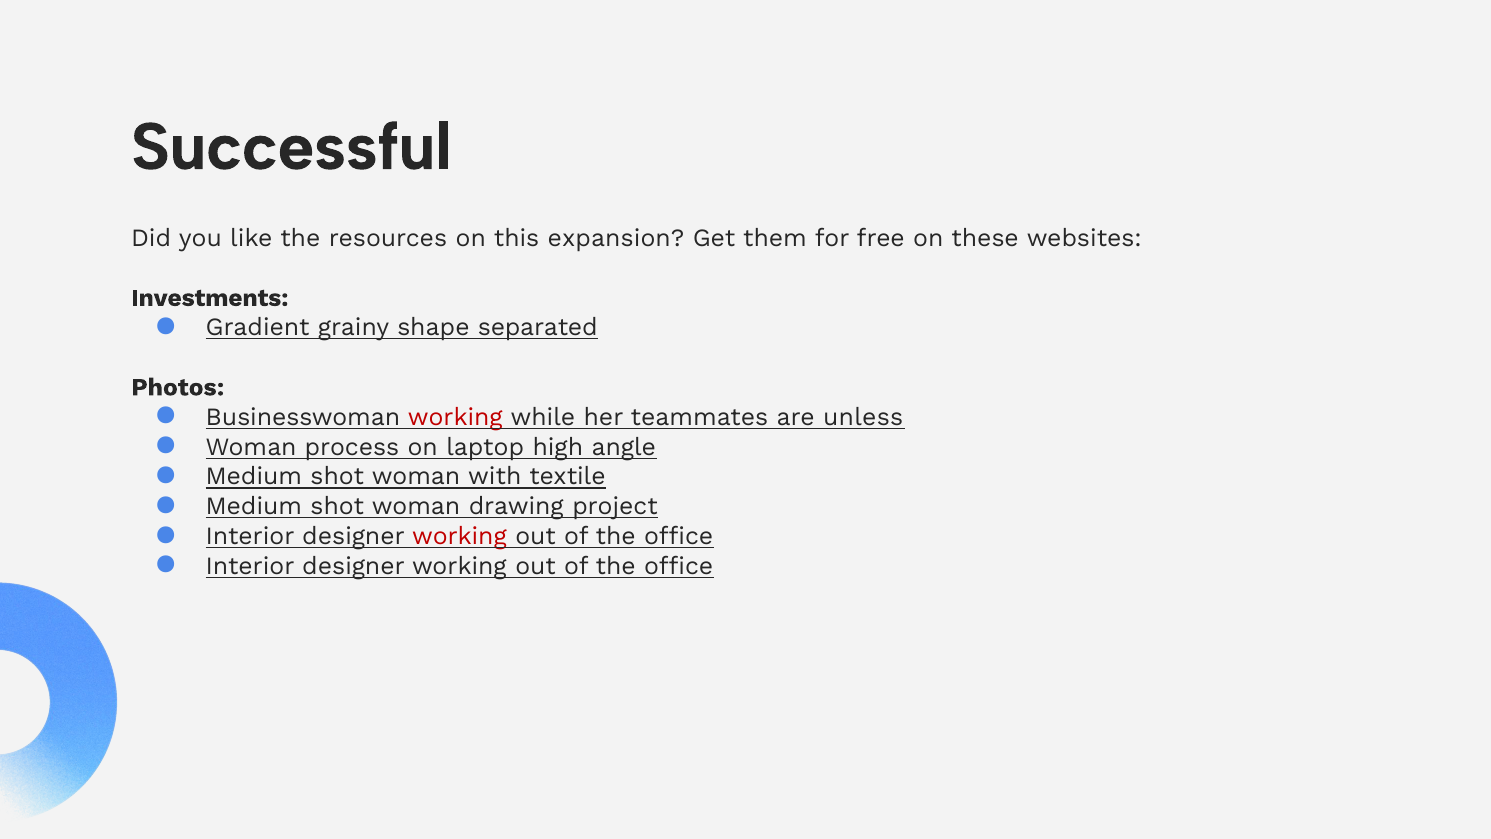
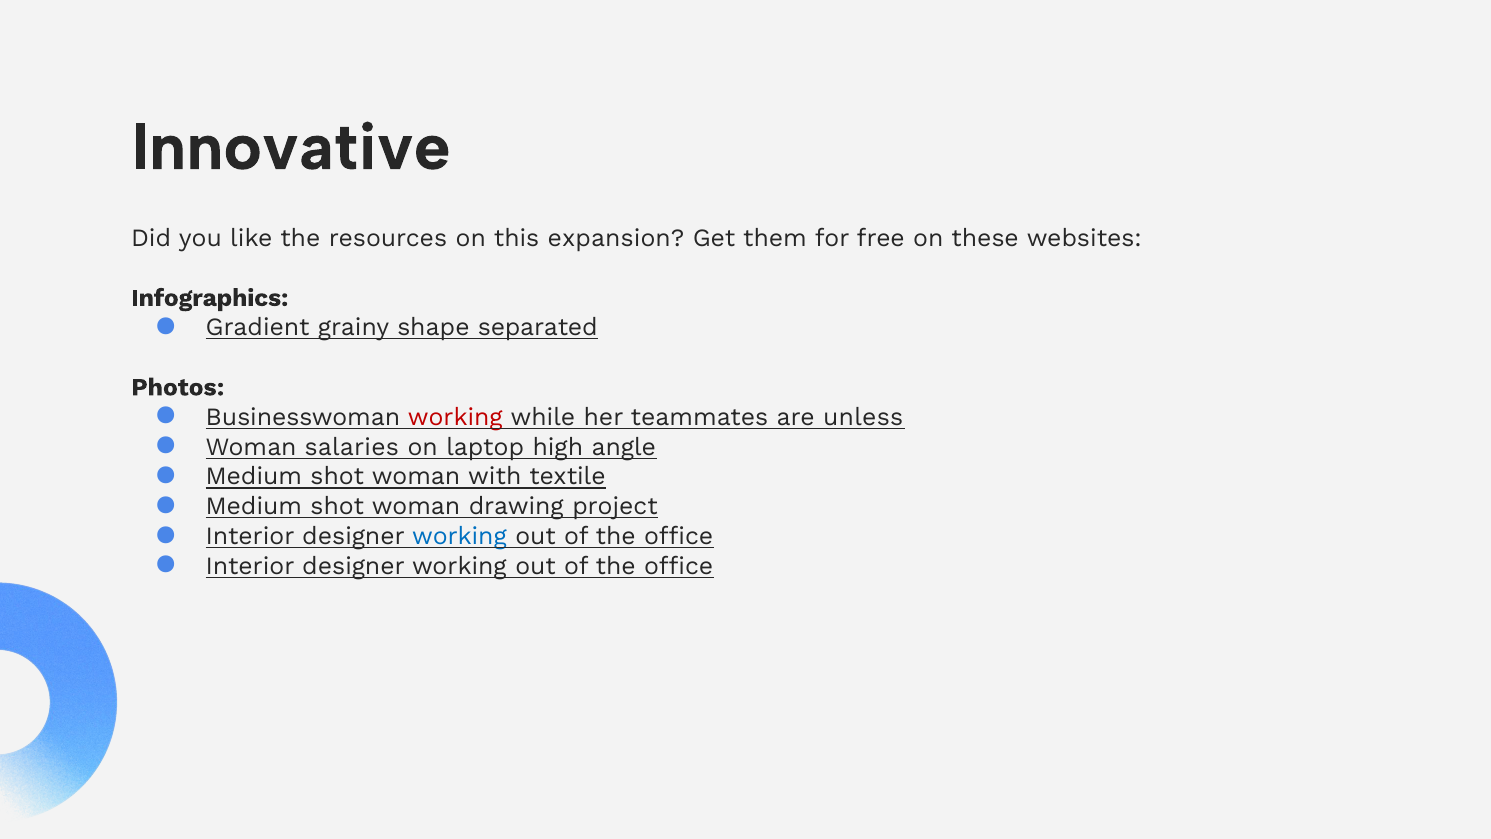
Successful: Successful -> Innovative
Investments: Investments -> Infographics
process: process -> salaries
working at (459, 536) colour: red -> blue
